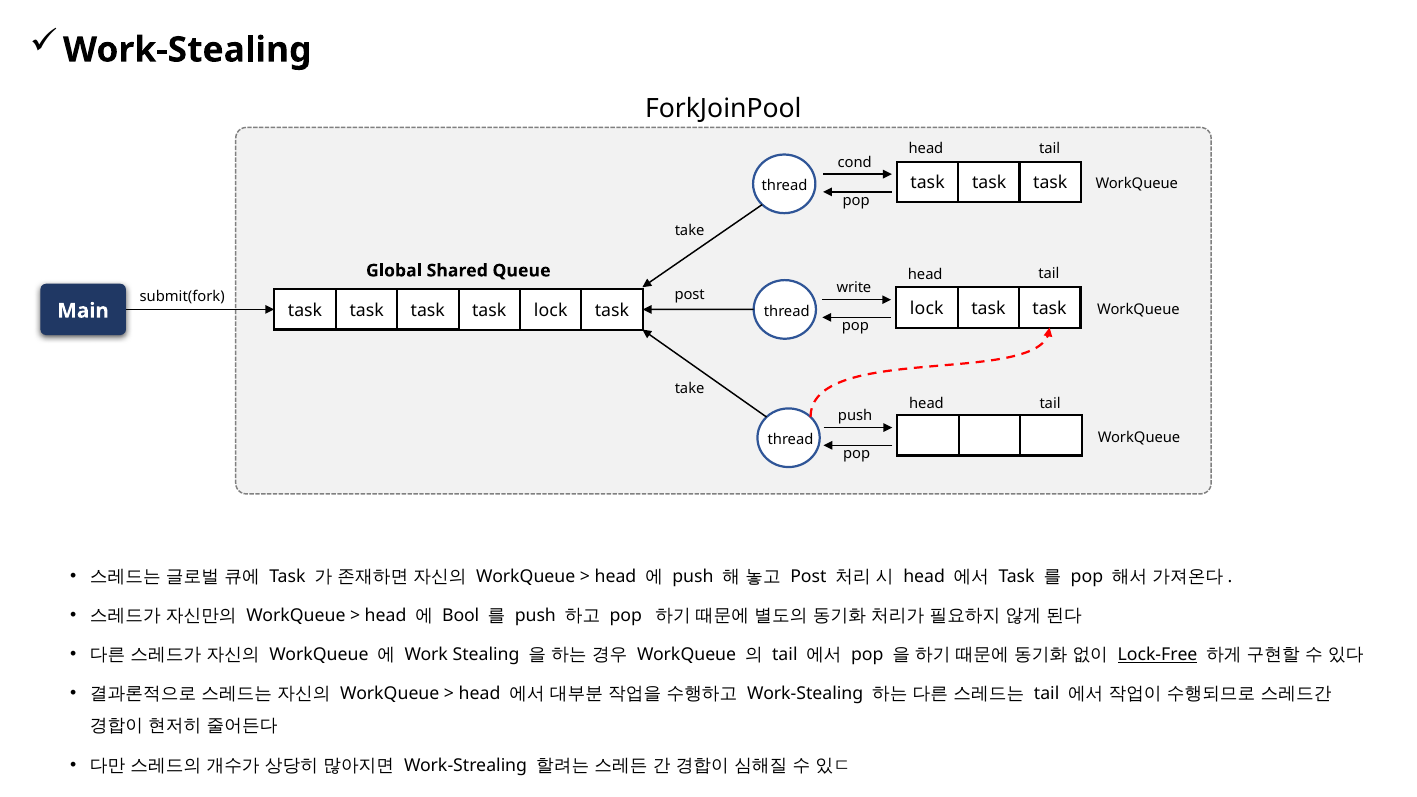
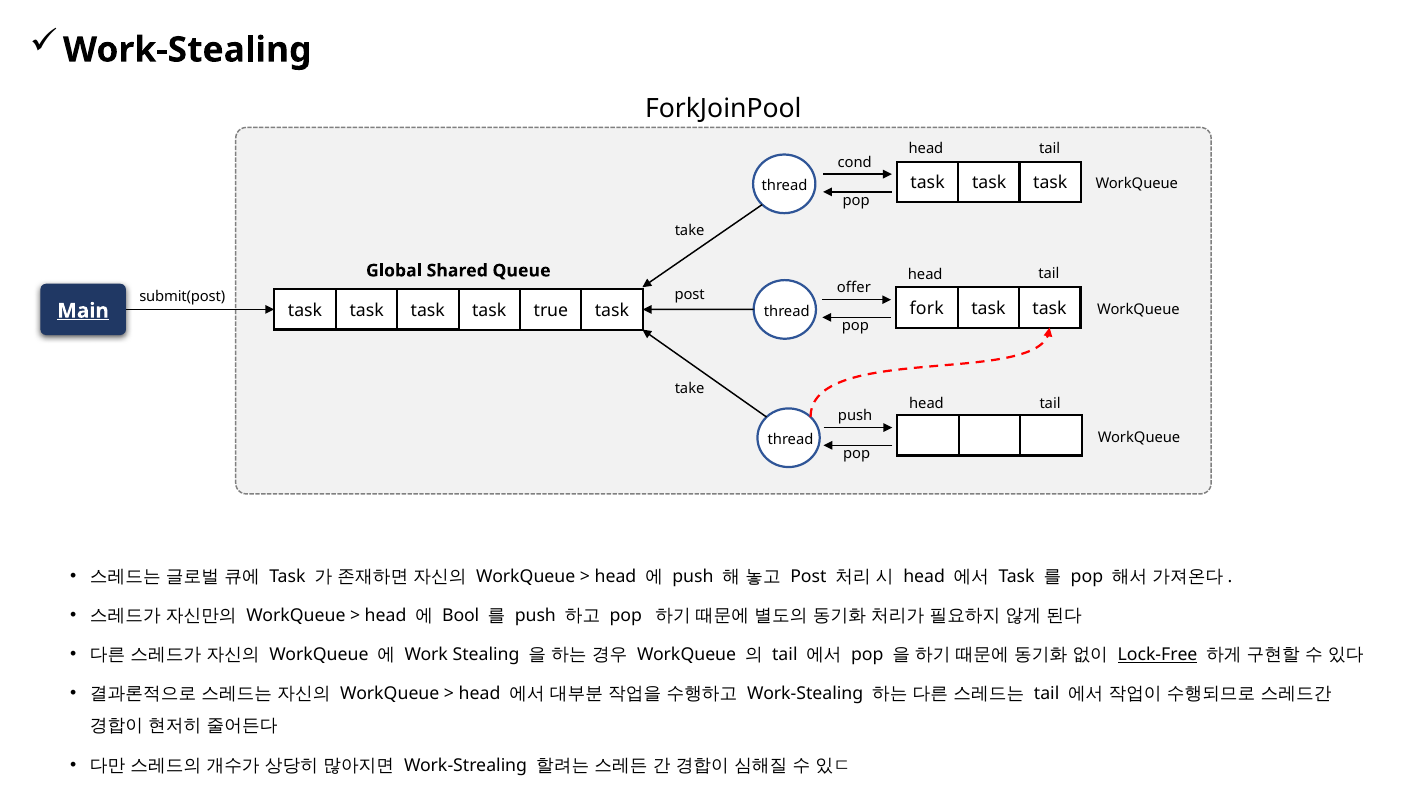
write: write -> offer
submit(fork: submit(fork -> submit(post
lock at (927, 309): lock -> fork
Main underline: none -> present
task lock: lock -> true
